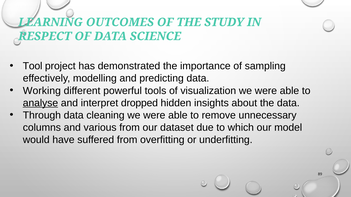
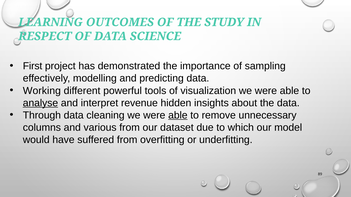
Tool: Tool -> First
dropped: dropped -> revenue
able at (178, 115) underline: none -> present
